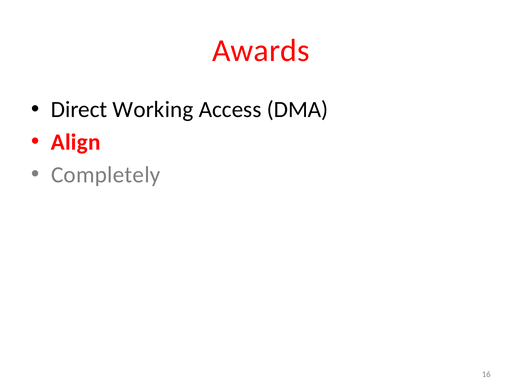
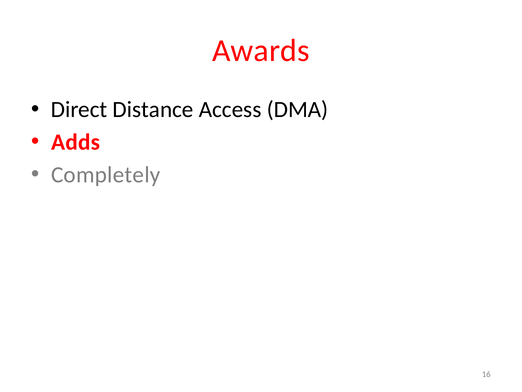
Working: Working -> Distance
Align: Align -> Adds
